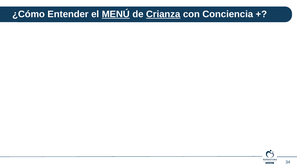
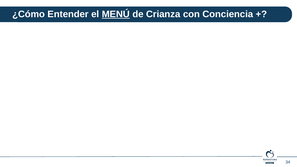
Crianza underline: present -> none
